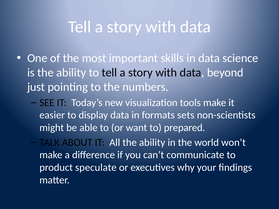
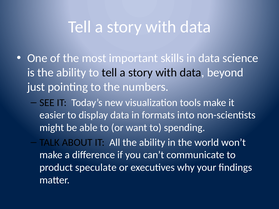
sets: sets -> into
prepared: prepared -> spending
